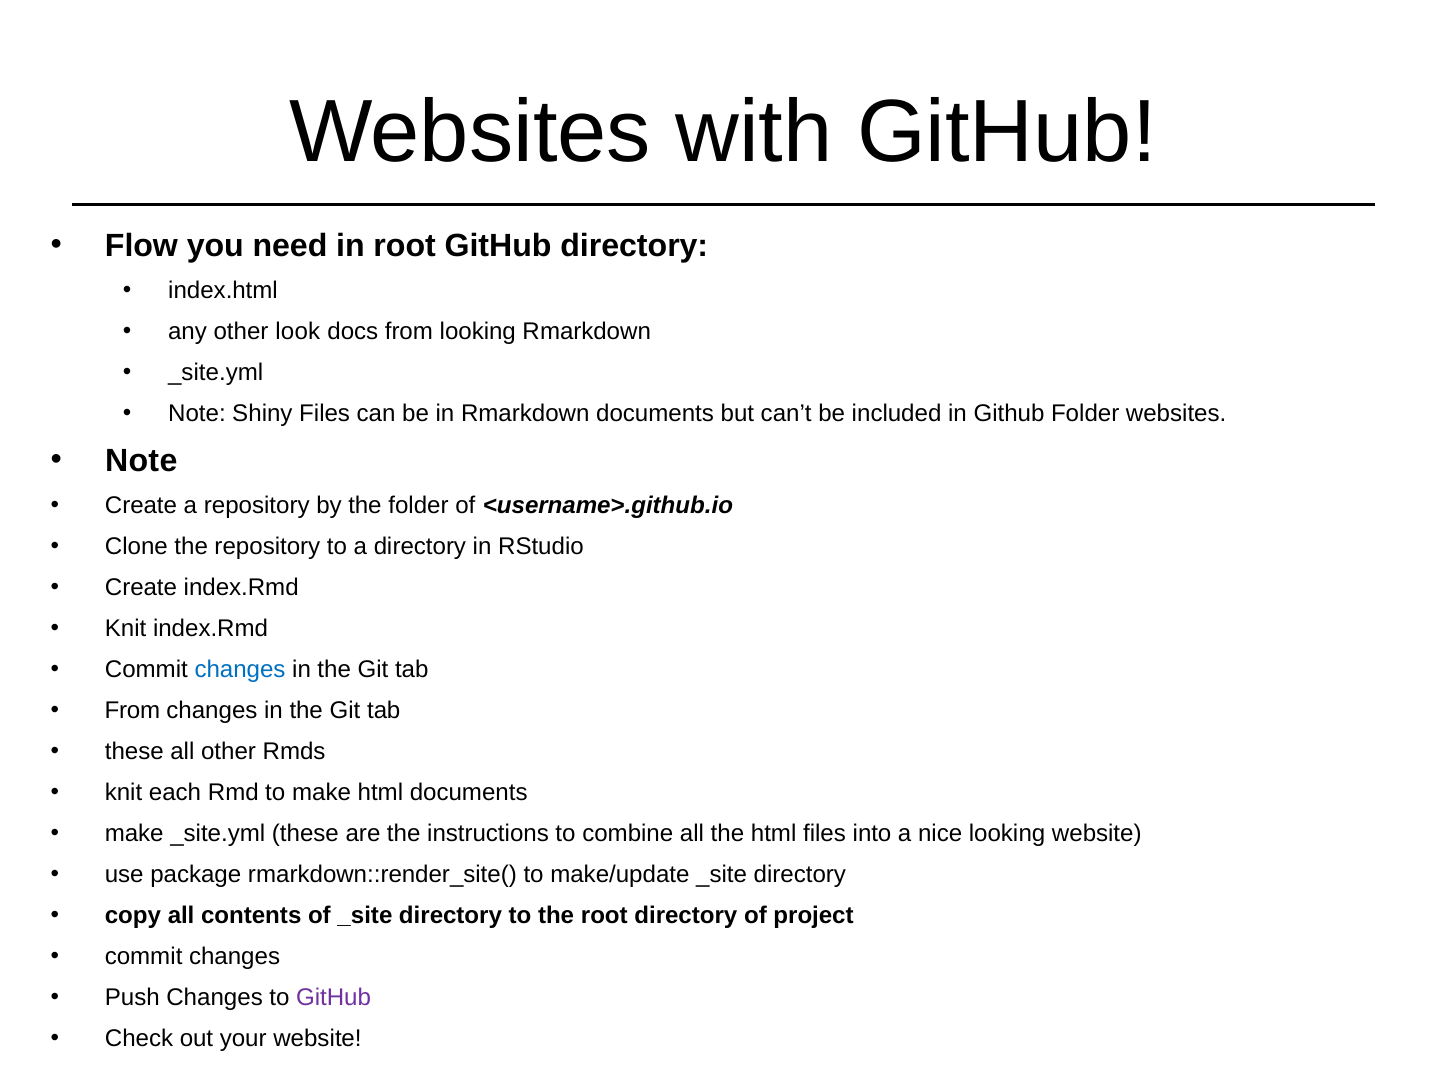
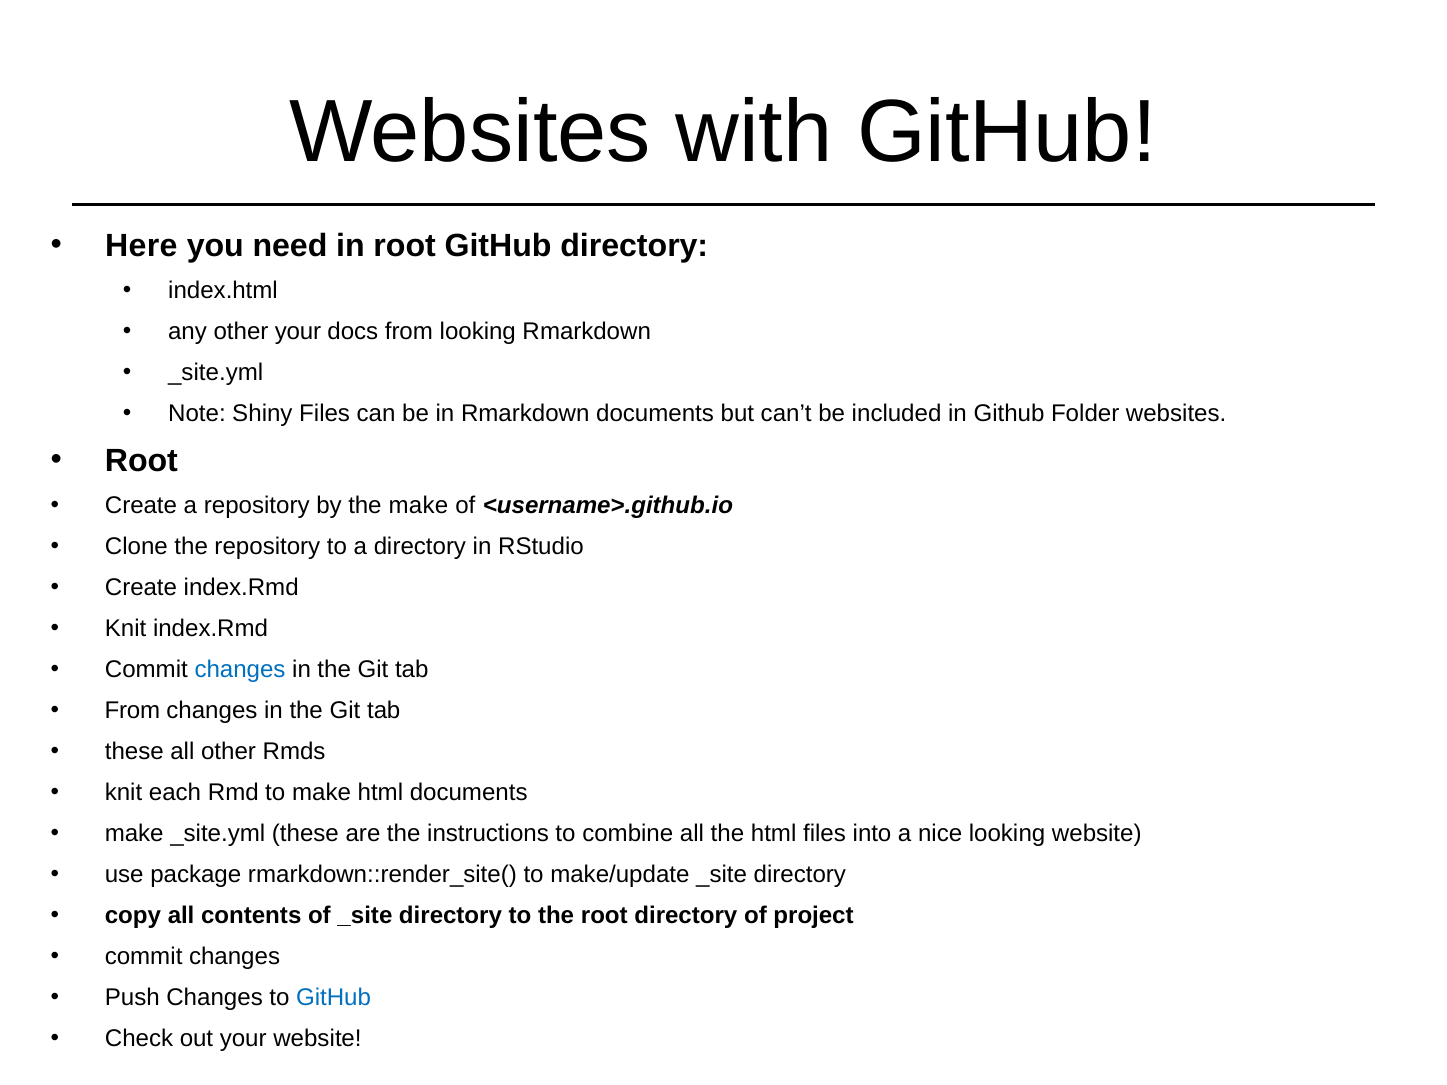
Flow: Flow -> Here
other look: look -> your
Note at (141, 461): Note -> Root
the folder: folder -> make
GitHub at (334, 998) colour: purple -> blue
